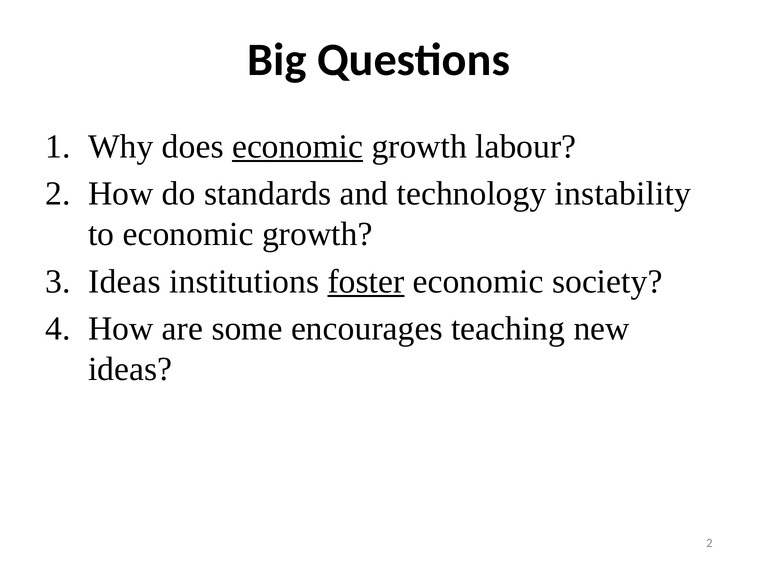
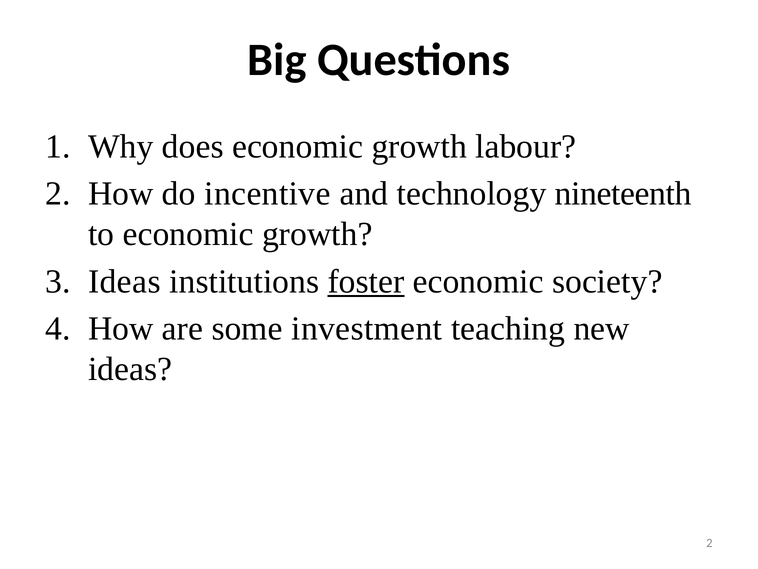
economic at (298, 146) underline: present -> none
standards: standards -> incentive
instability: instability -> nineteenth
encourages: encourages -> investment
